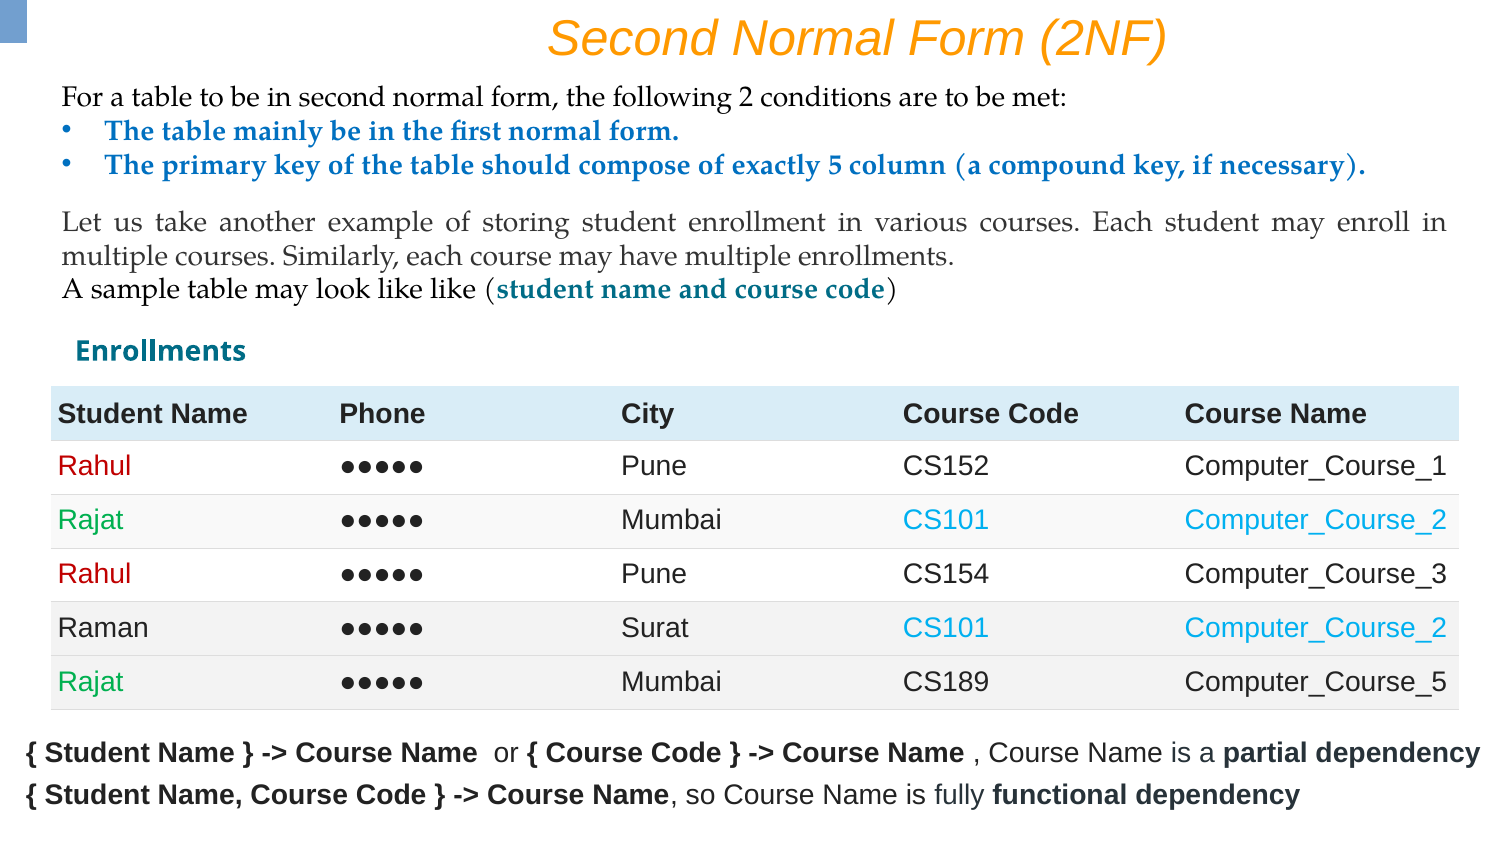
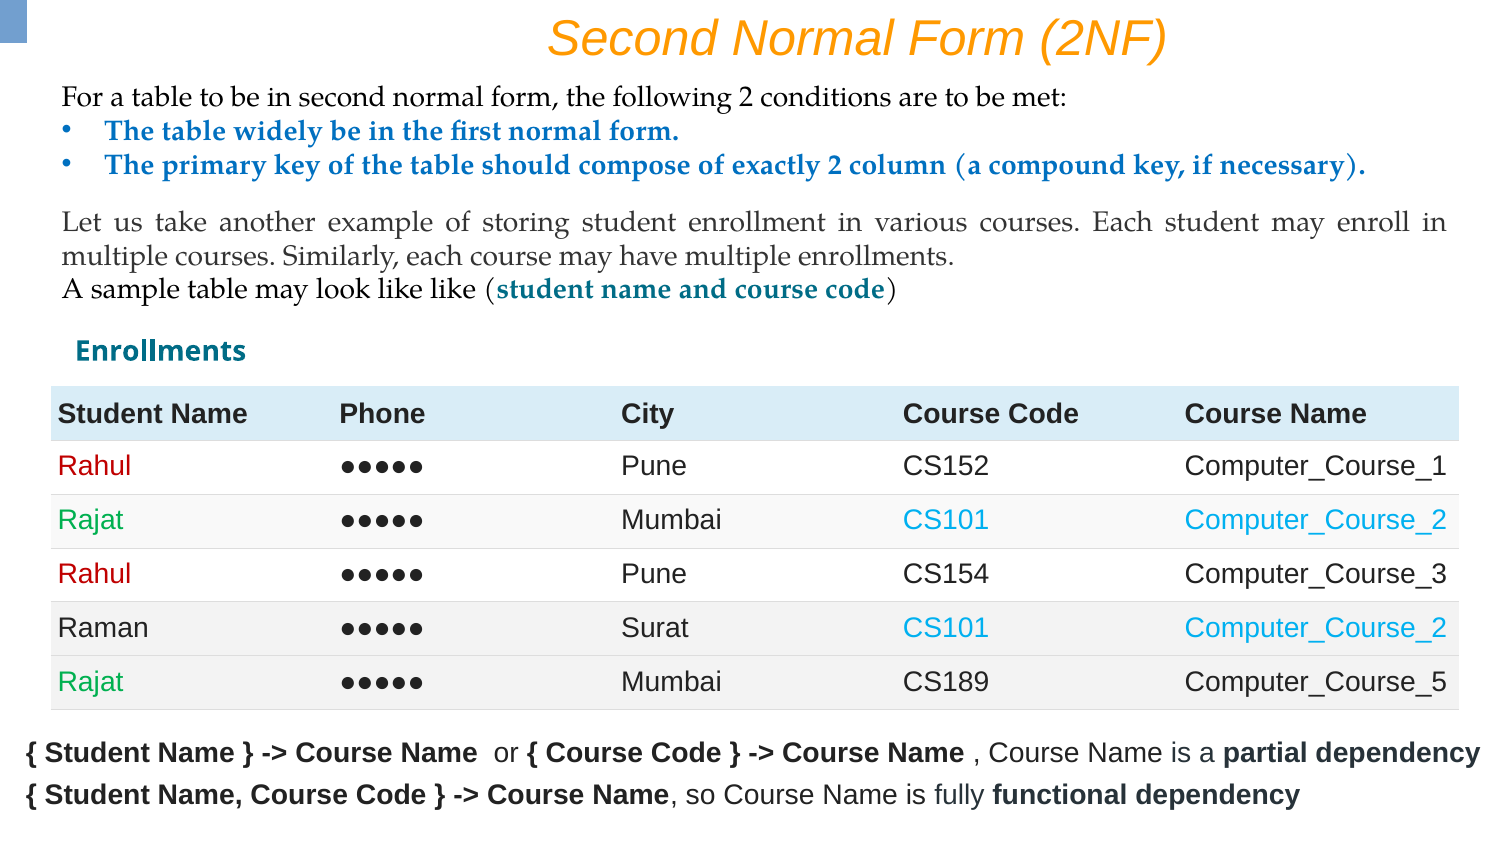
mainly: mainly -> widely
exactly 5: 5 -> 2
